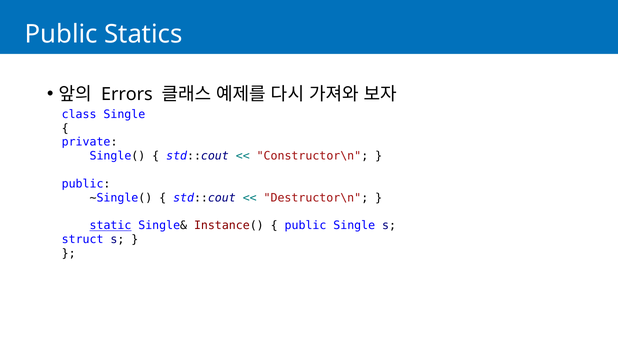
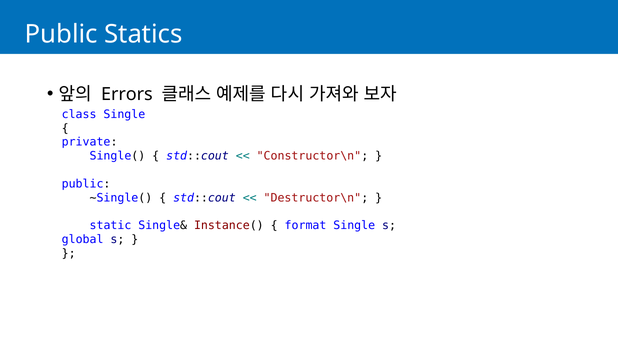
static underline: present -> none
public at (306, 225): public -> format
struct: struct -> global
